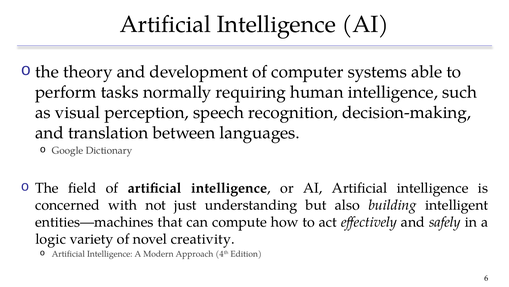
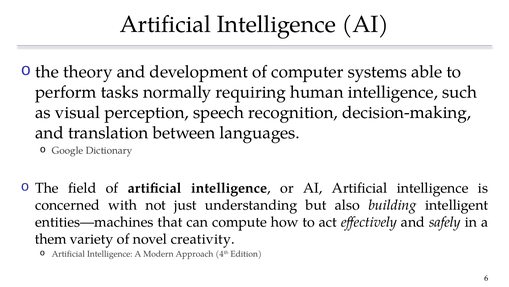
logic: logic -> them
